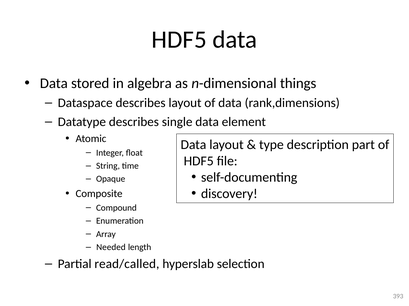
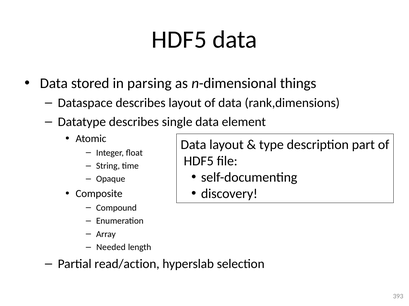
algebra: algebra -> parsing
read/called: read/called -> read/action
